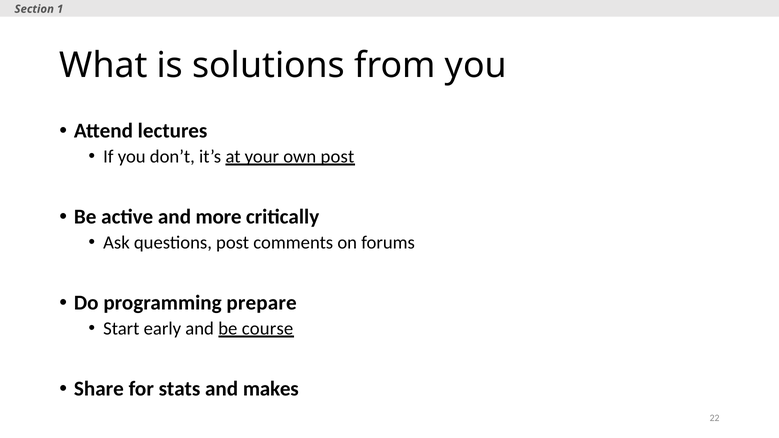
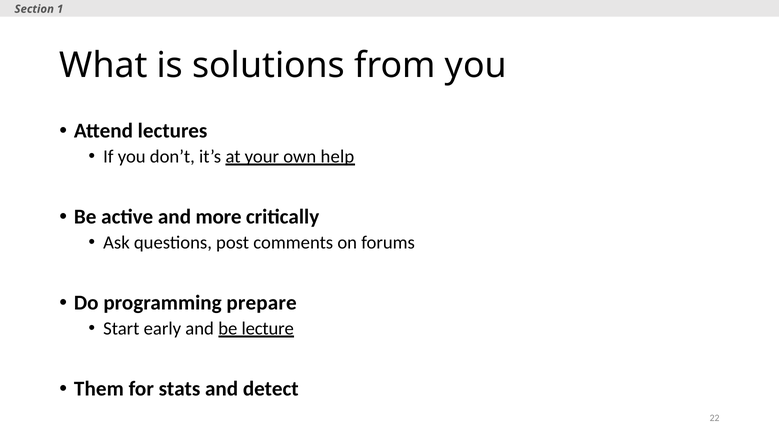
own post: post -> help
course: course -> lecture
Share: Share -> Them
makes: makes -> detect
